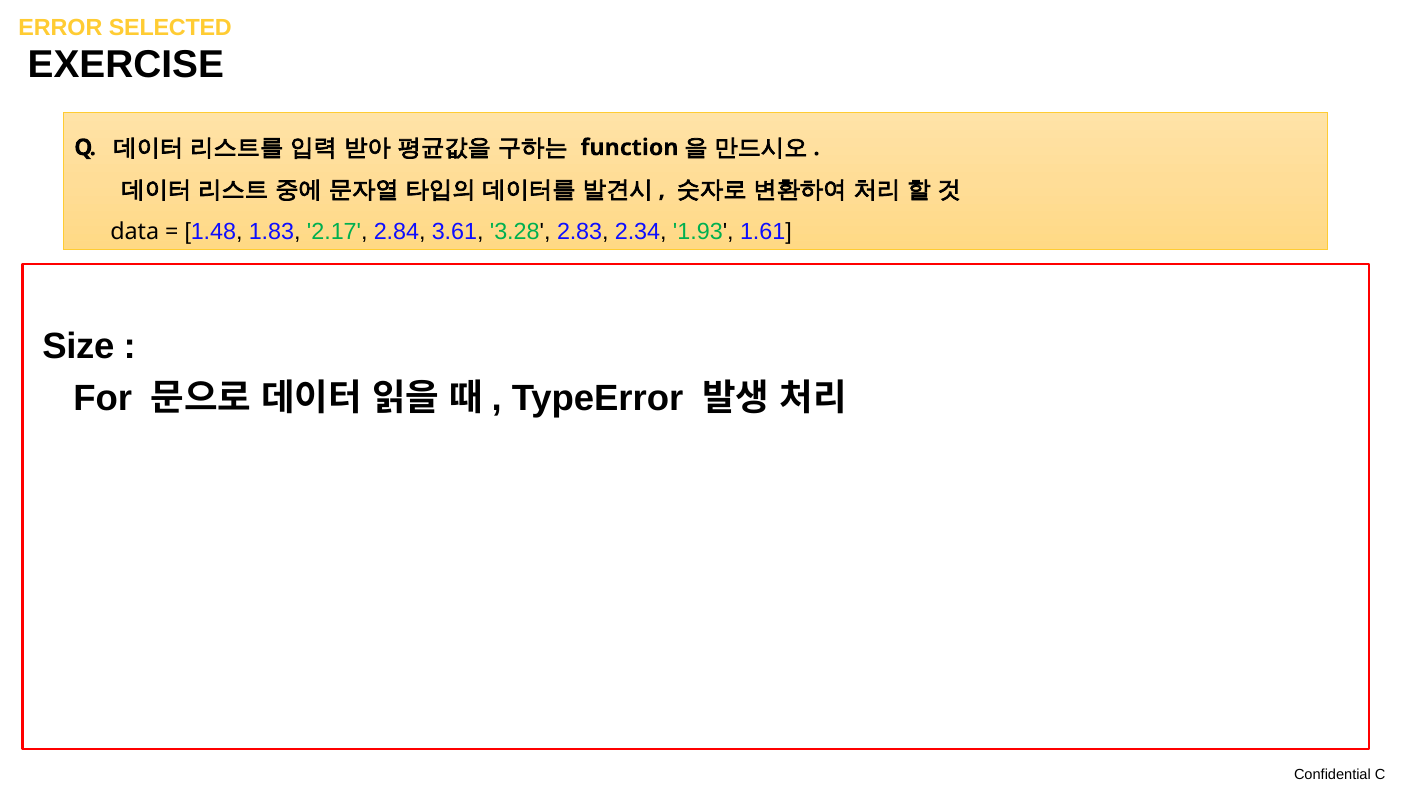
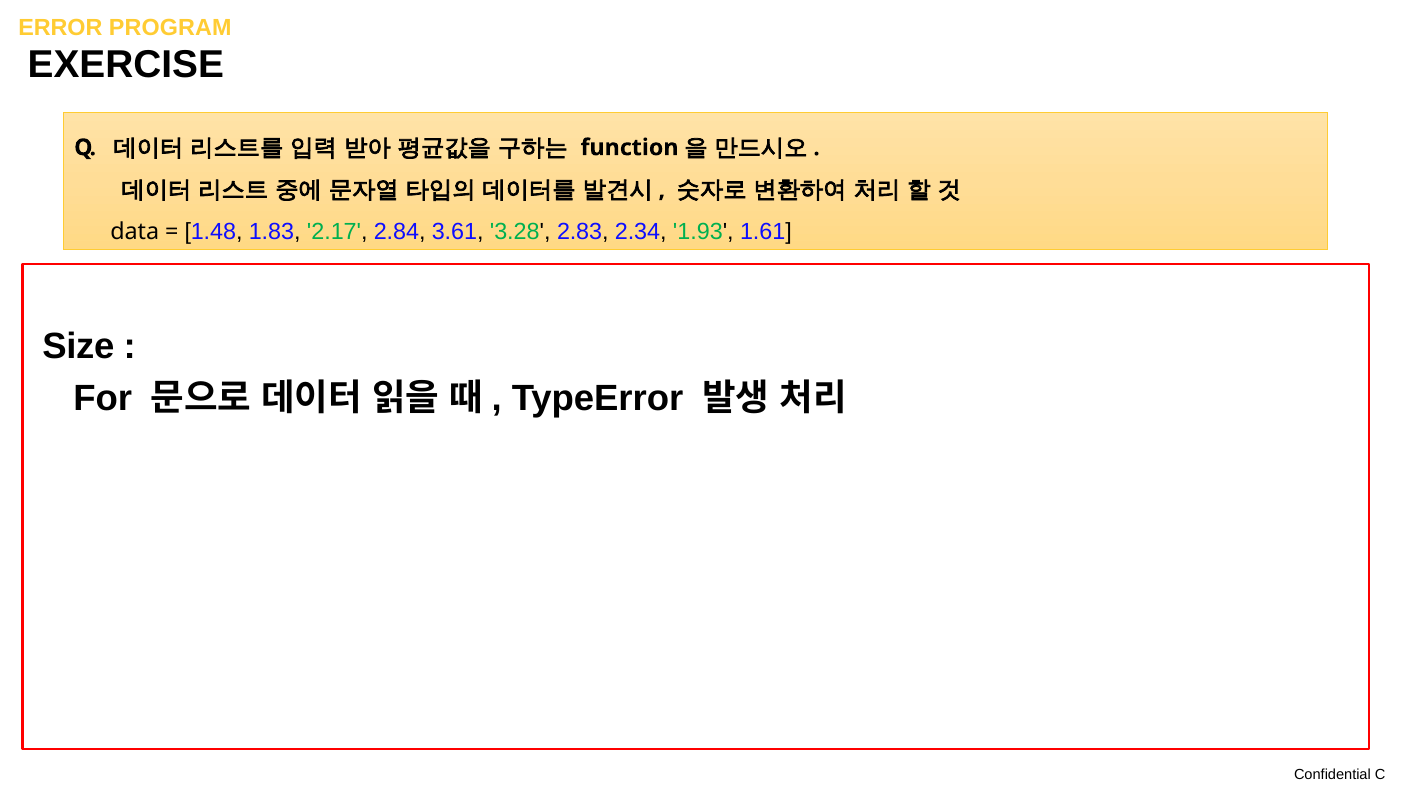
SELECTED: SELECTED -> PROGRAM
